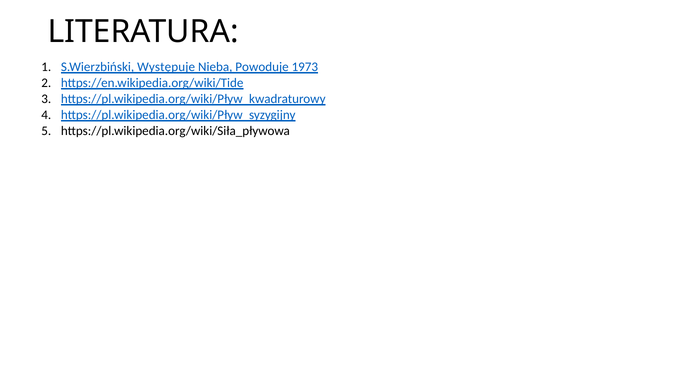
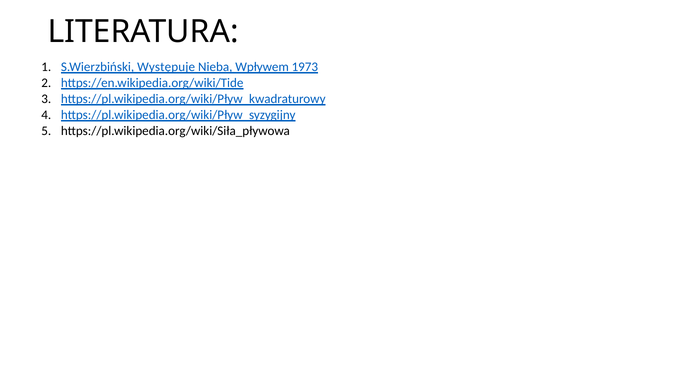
Powoduje: Powoduje -> Wpływem
